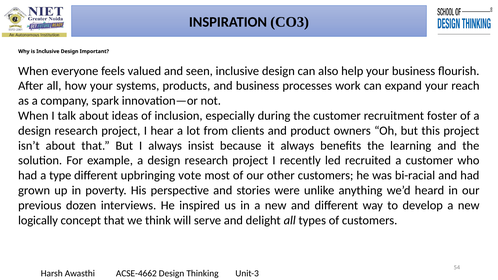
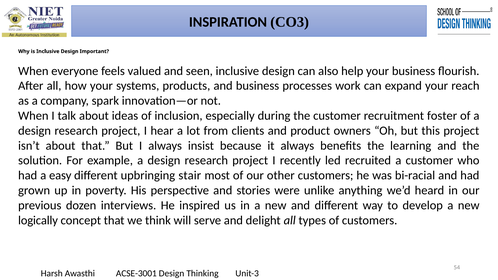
type: type -> easy
vote: vote -> stair
ACSE-4662: ACSE-4662 -> ACSE-3001
